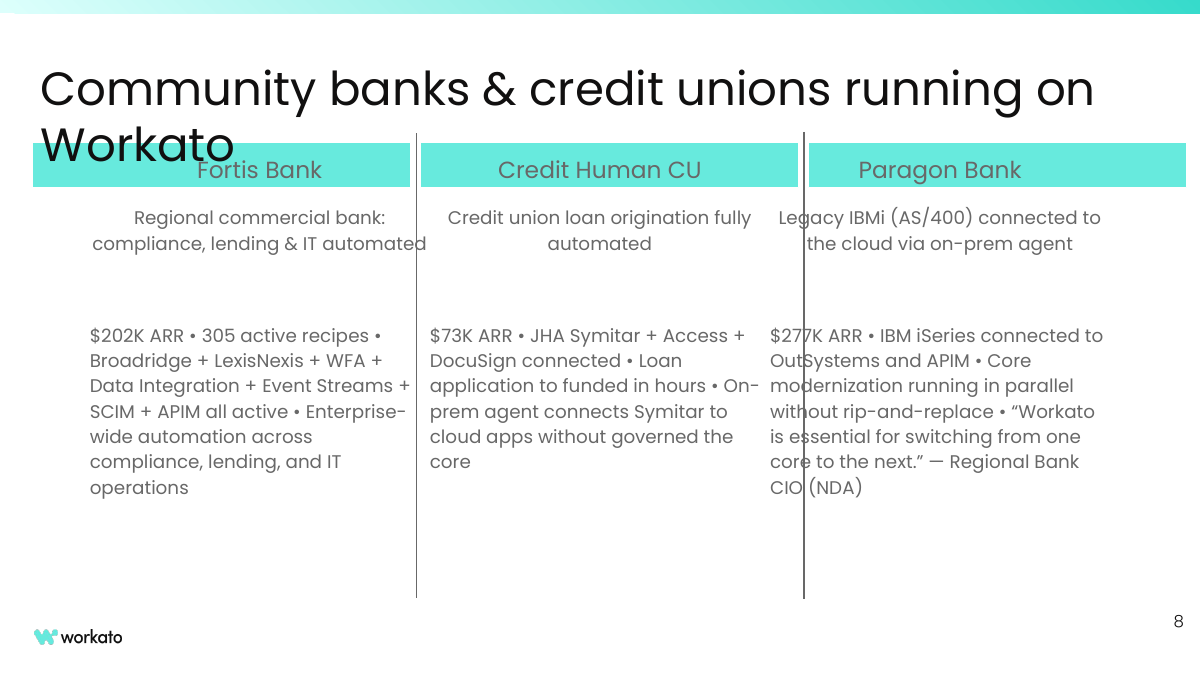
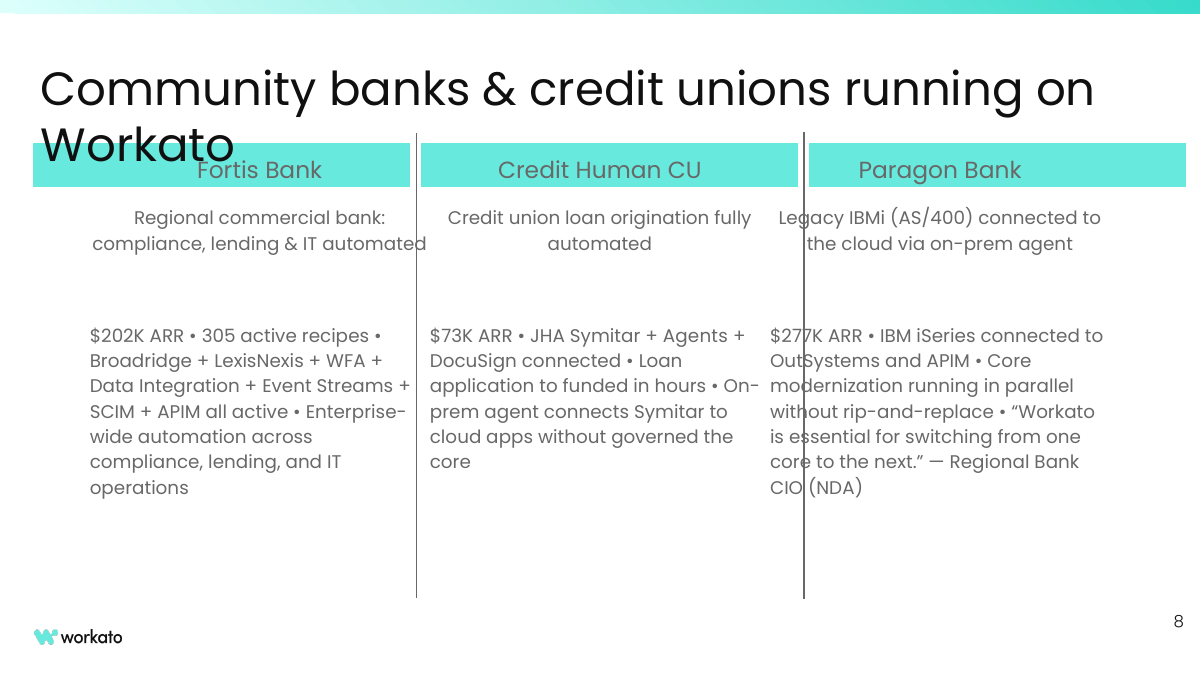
Access: Access -> Agents
